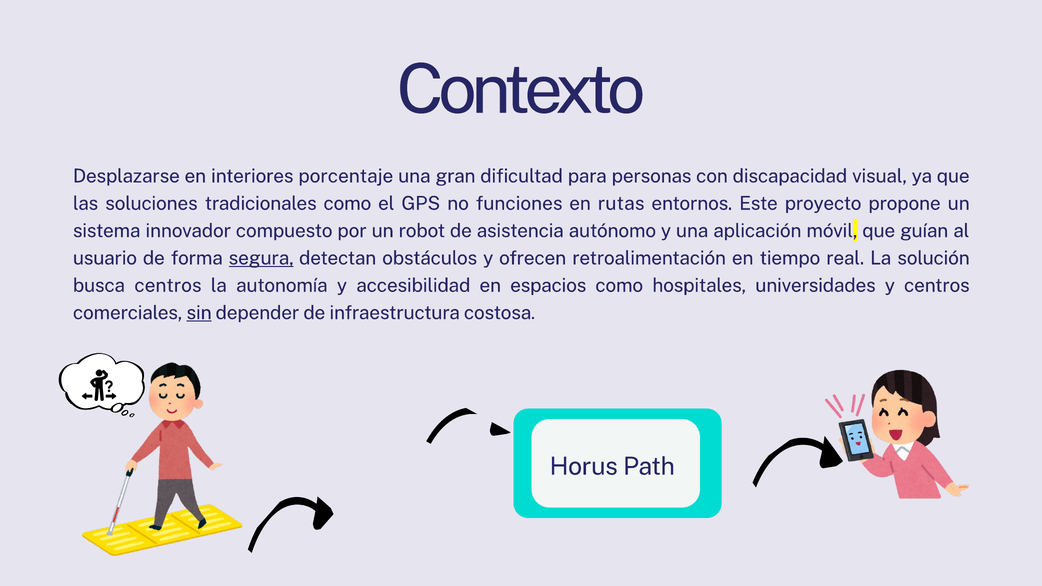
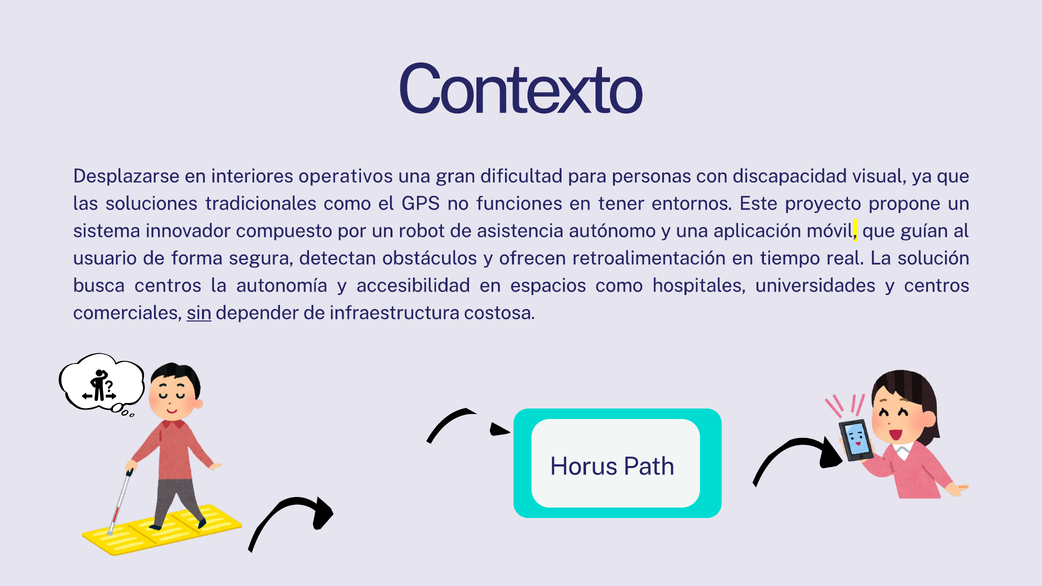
porcentaje: porcentaje -> operativos
rutas: rutas -> tener
segura underline: present -> none
